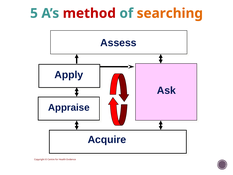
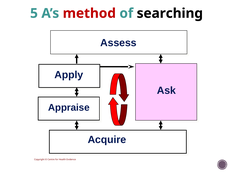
searching colour: orange -> black
